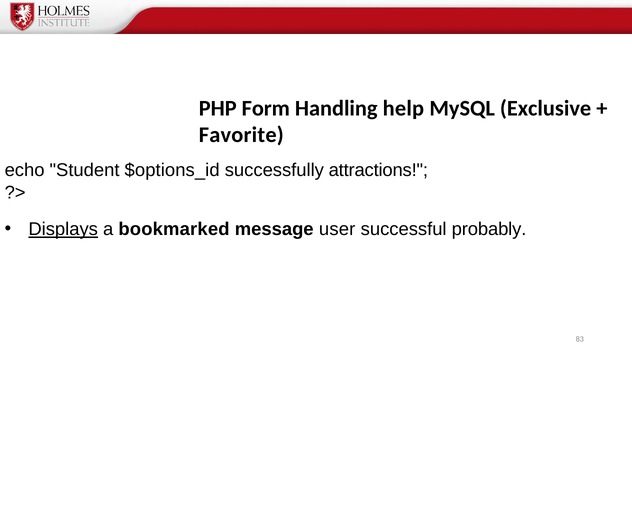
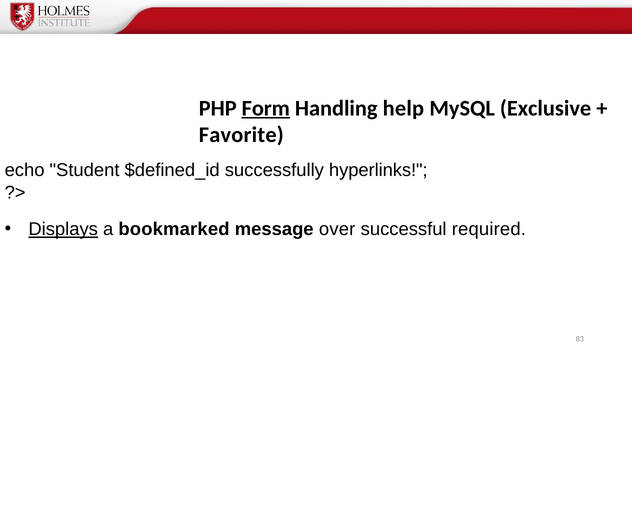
Form underline: none -> present
$options_id: $options_id -> $defined_id
attractions: attractions -> hyperlinks
user: user -> over
probably: probably -> required
